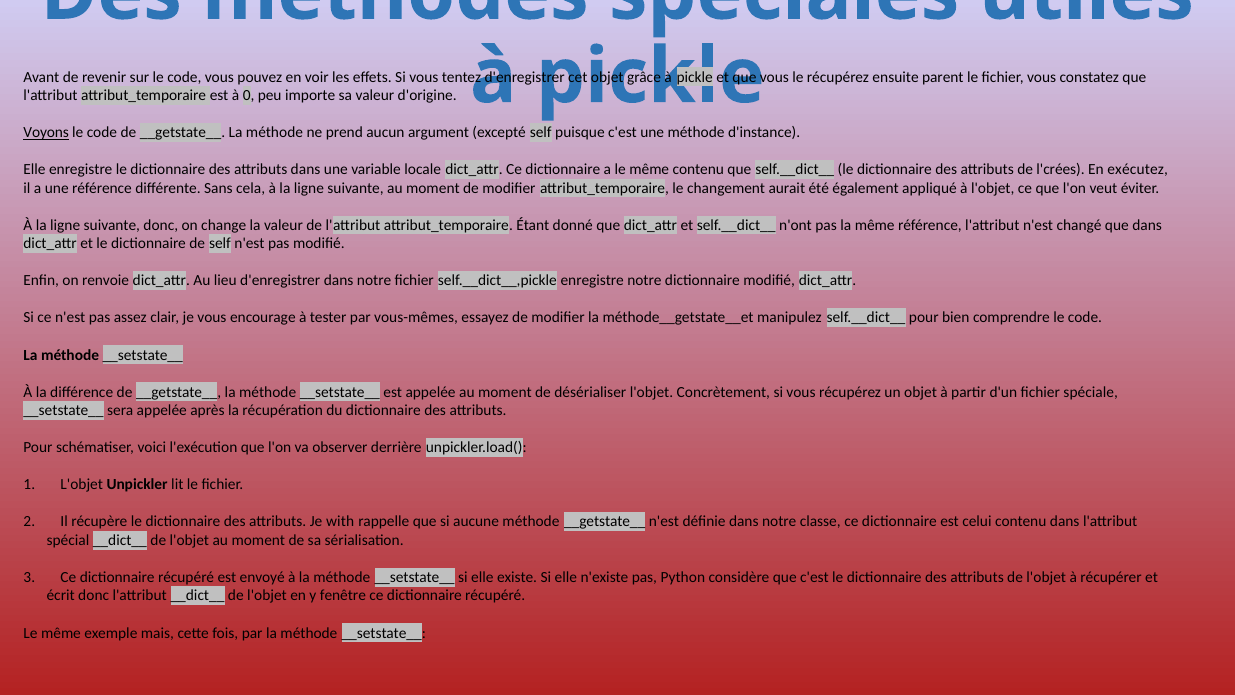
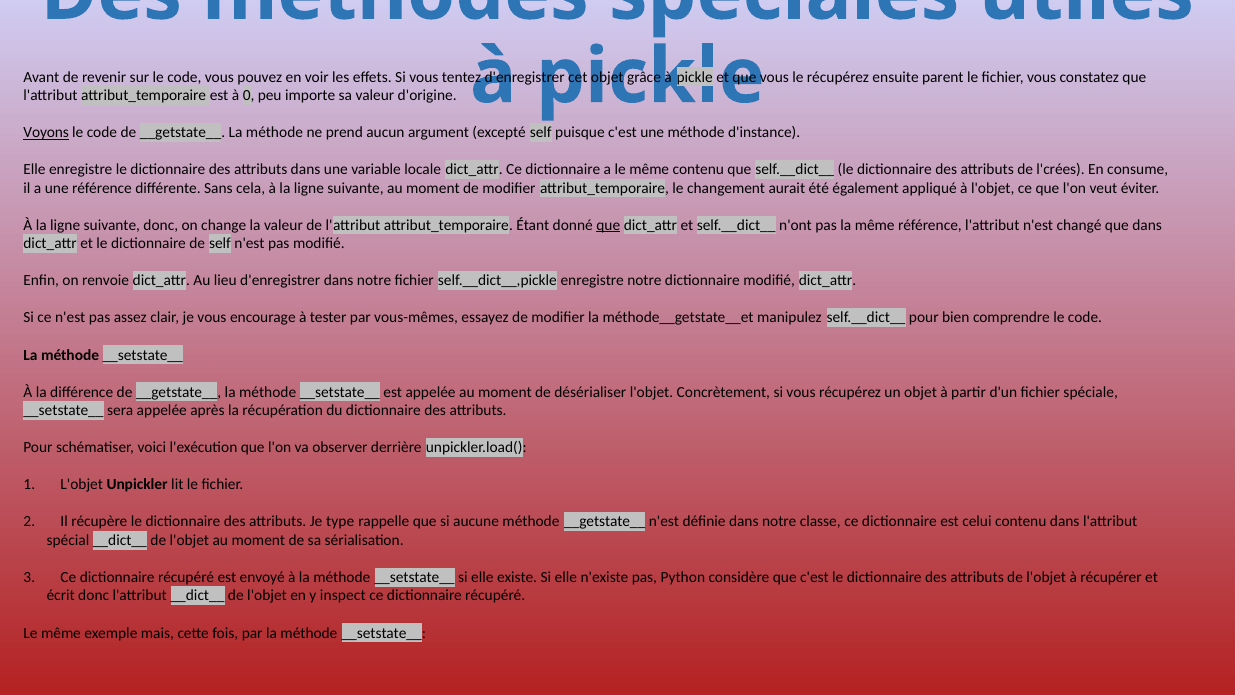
exécutez: exécutez -> consume
que at (608, 225) underline: none -> present
with: with -> type
fenêtre: fenêtre -> inspect
